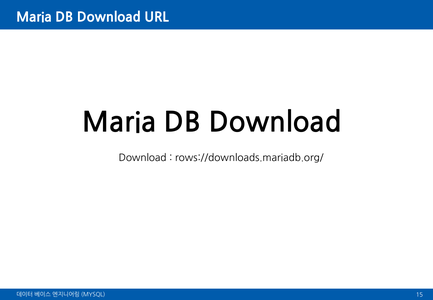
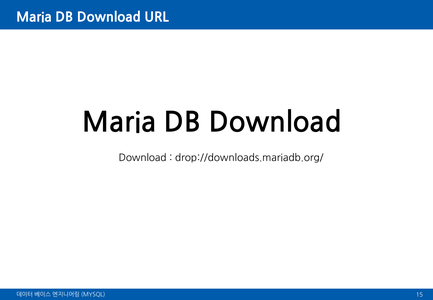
rows://downloads.mariadb.org/: rows://downloads.mariadb.org/ -> drop://downloads.mariadb.org/
